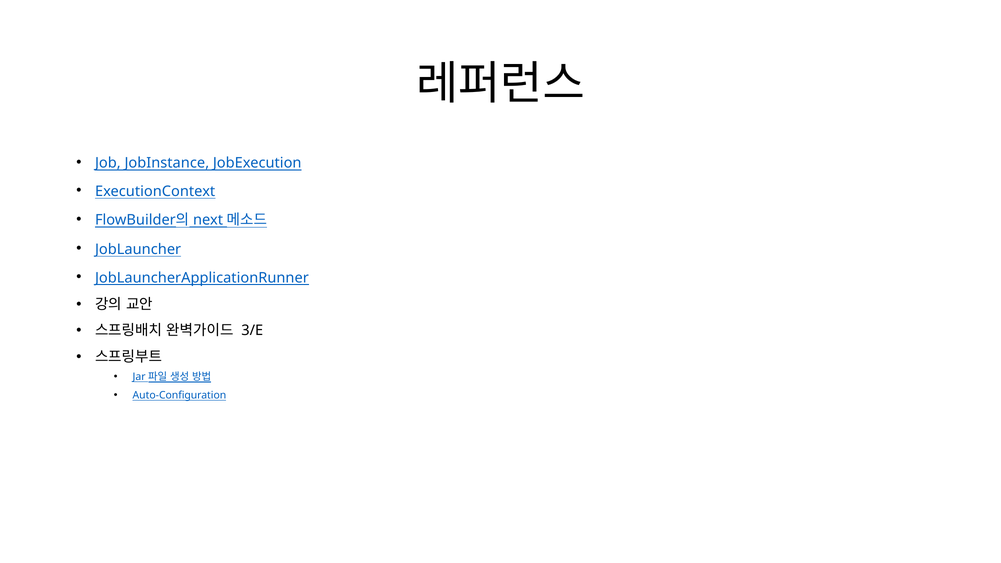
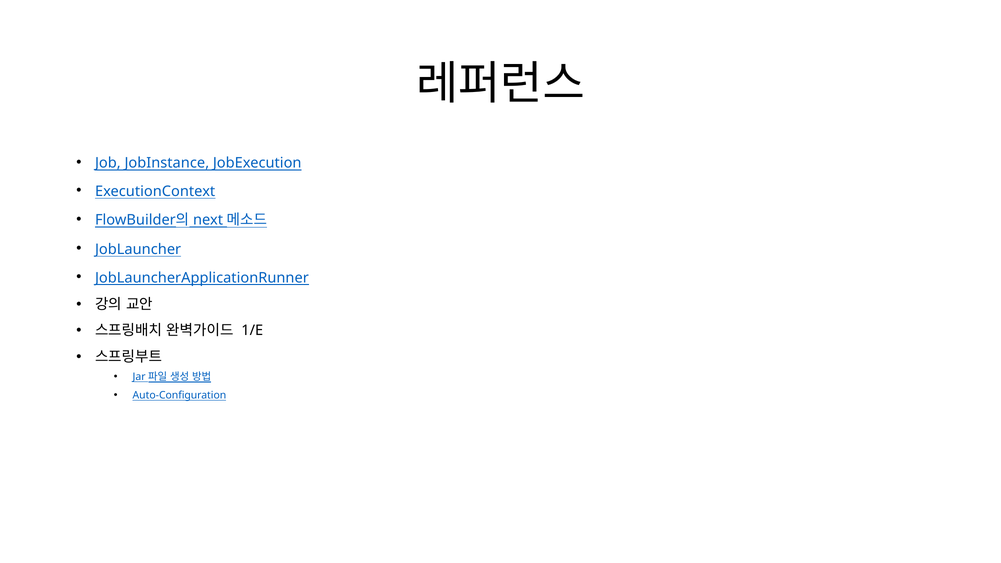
3/E: 3/E -> 1/E
